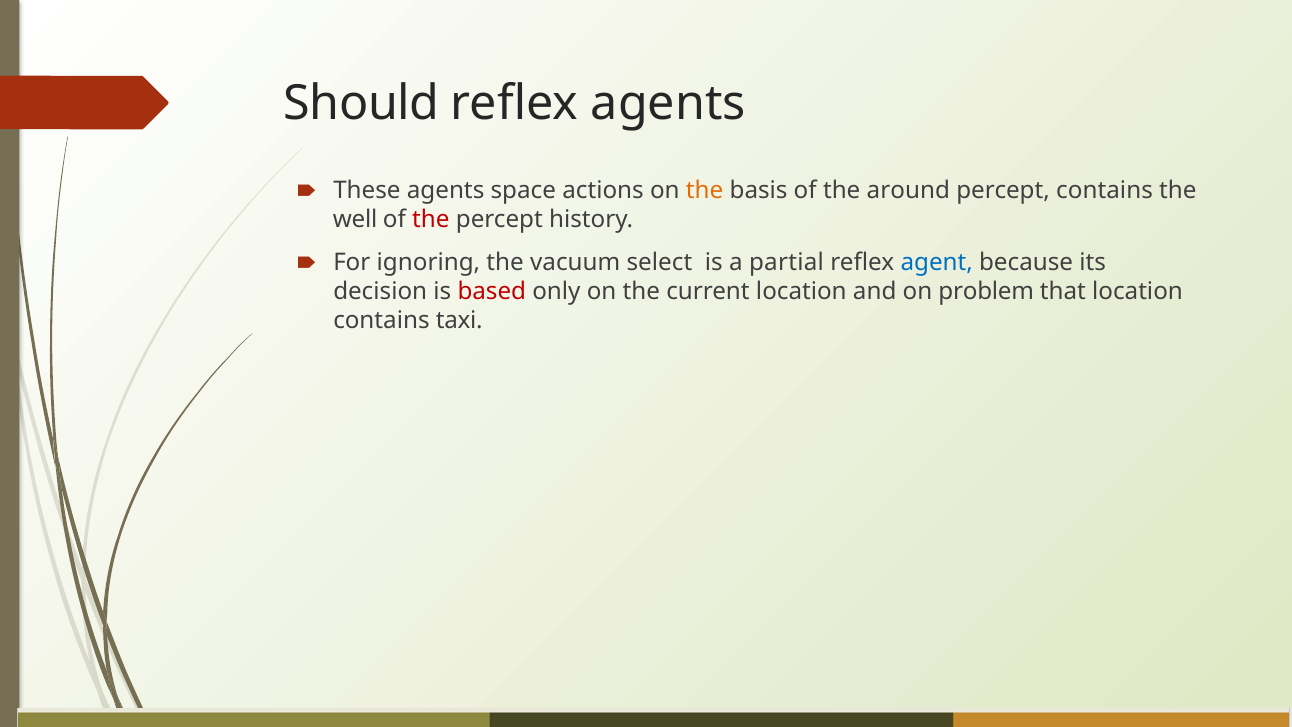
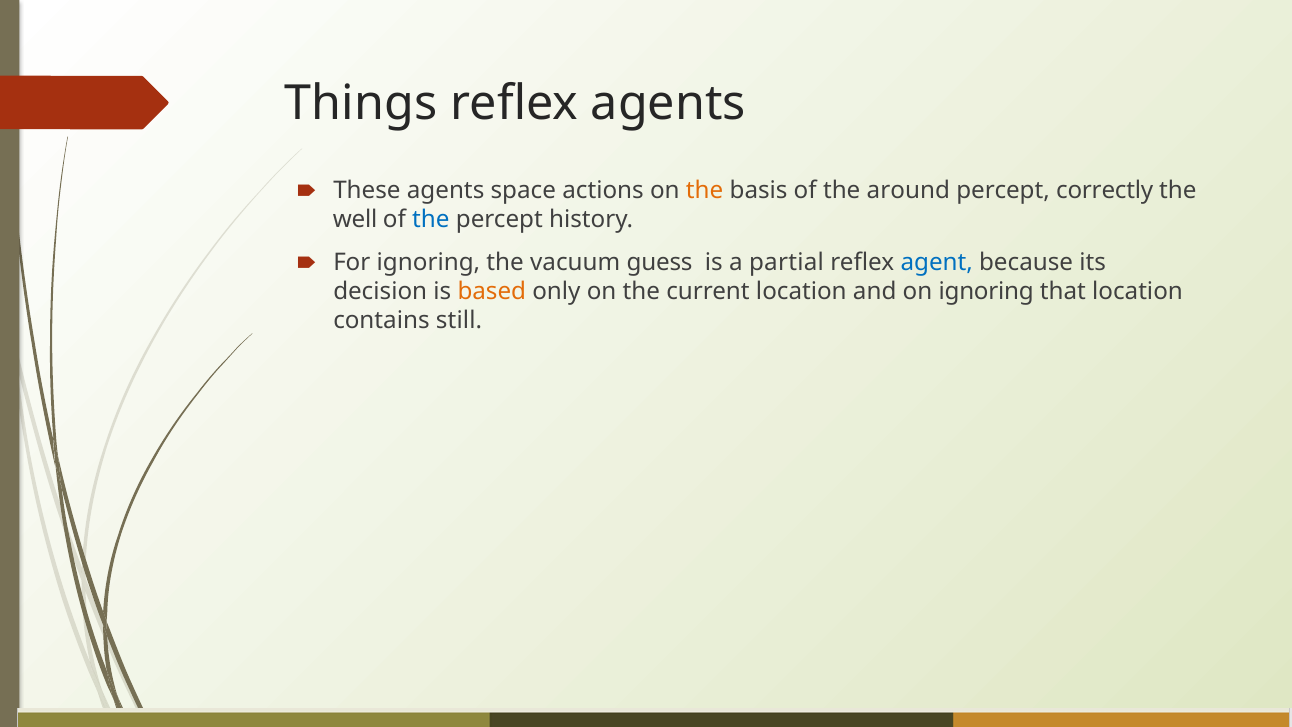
Should: Should -> Things
percept contains: contains -> correctly
the at (431, 219) colour: red -> blue
select: select -> guess
based colour: red -> orange
on problem: problem -> ignoring
taxi: taxi -> still
